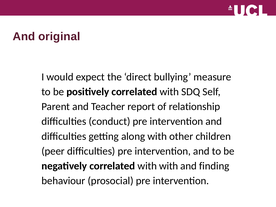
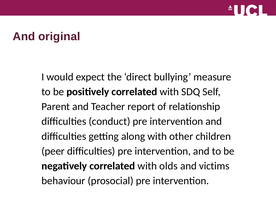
with with: with -> olds
finding: finding -> victims
